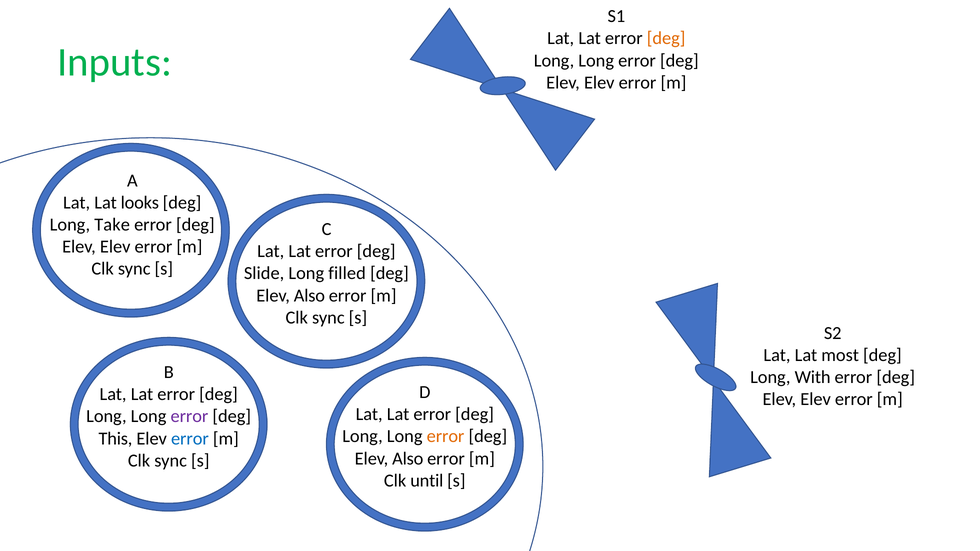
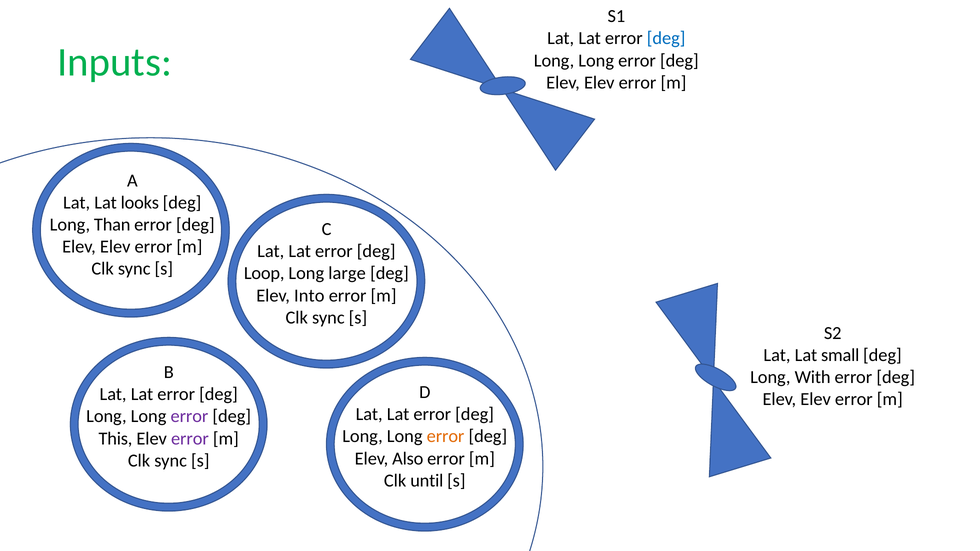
deg at (666, 38) colour: orange -> blue
Take: Take -> Than
Slide: Slide -> Loop
filled: filled -> large
Also at (309, 296): Also -> Into
most: most -> small
error at (190, 439) colour: blue -> purple
